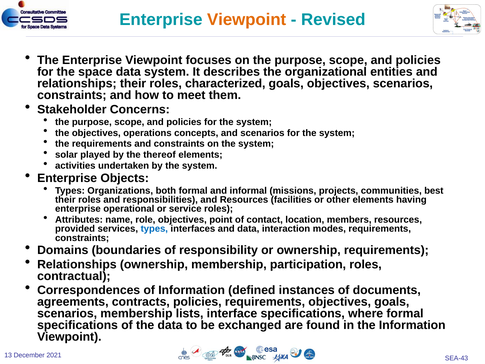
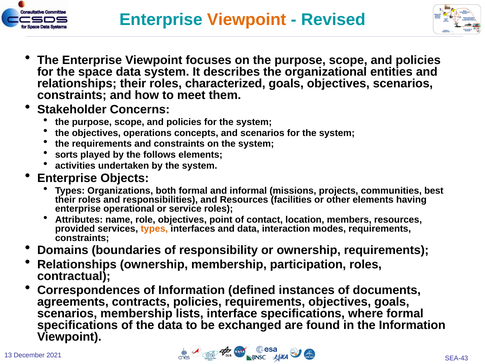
solar: solar -> sorts
thereof: thereof -> follows
types at (154, 229) colour: blue -> orange
